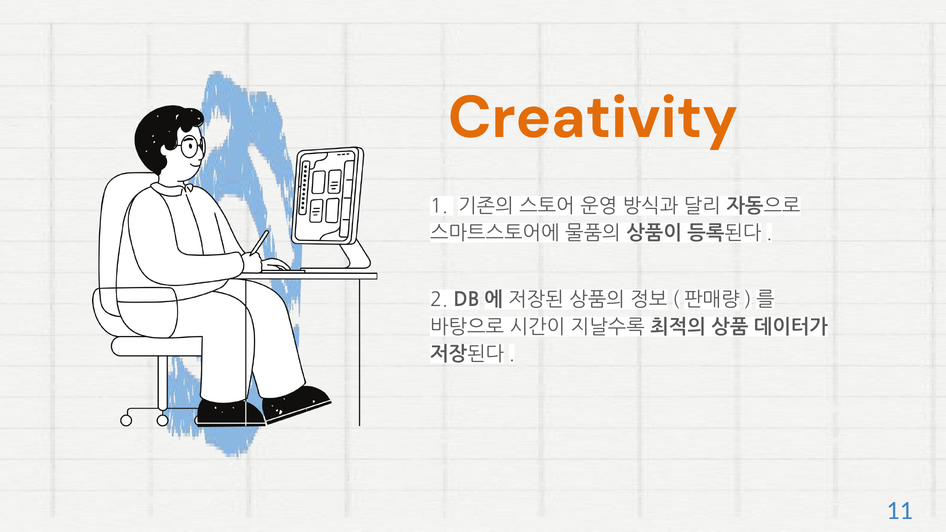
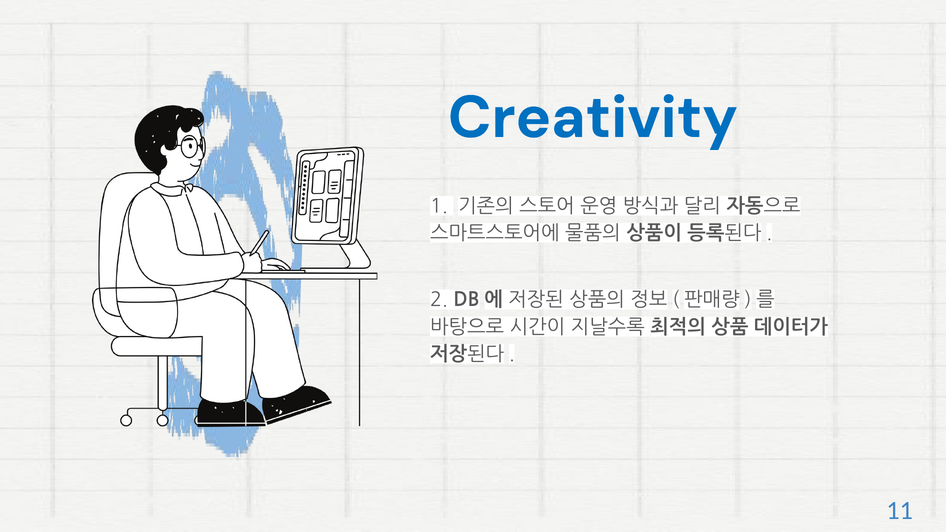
Creativity colour: orange -> blue
